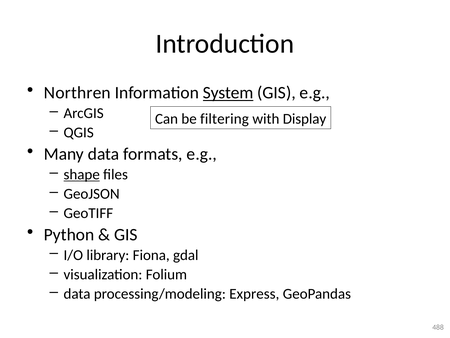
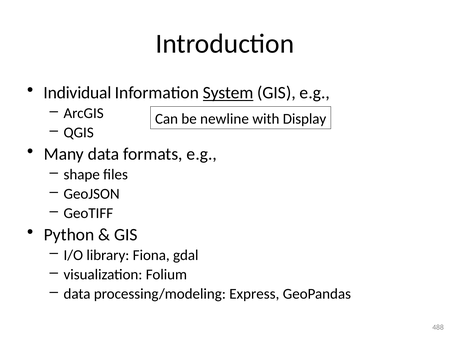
Northren: Northren -> Individual
filtering: filtering -> newline
shape underline: present -> none
